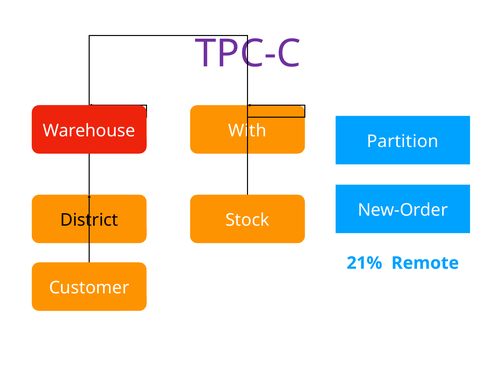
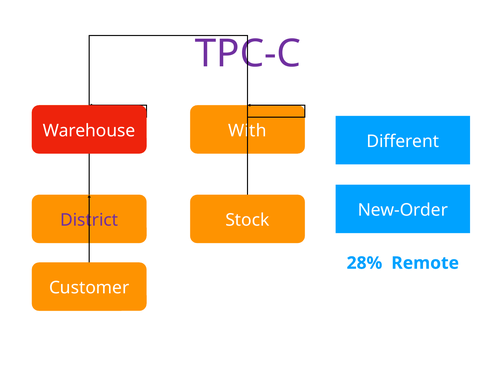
Partition: Partition -> Different
District colour: black -> purple
21%: 21% -> 28%
